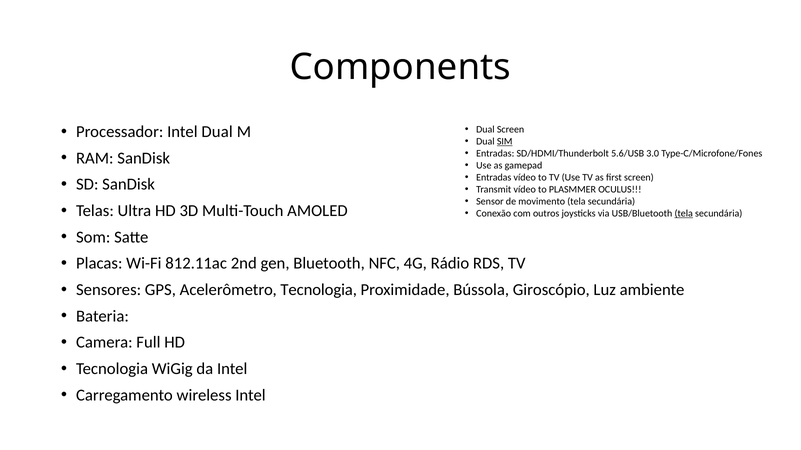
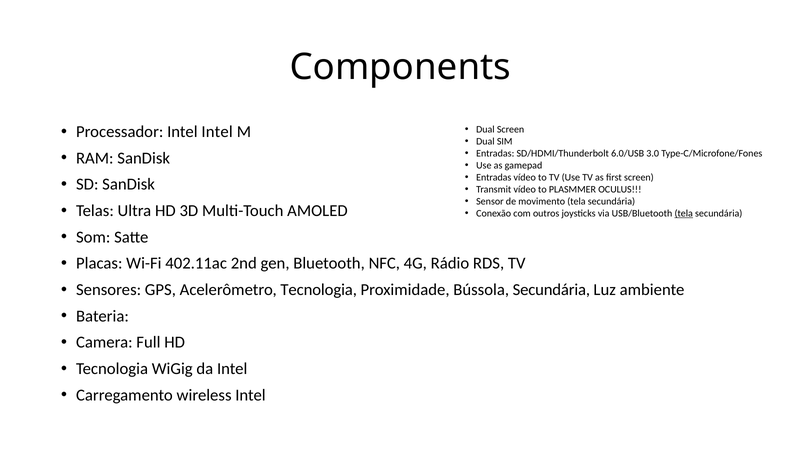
Intel Dual: Dual -> Intel
SIM underline: present -> none
5.6/USB: 5.6/USB -> 6.0/USB
812.11ac: 812.11ac -> 402.11ac
Bússola Giroscópio: Giroscópio -> Secundária
